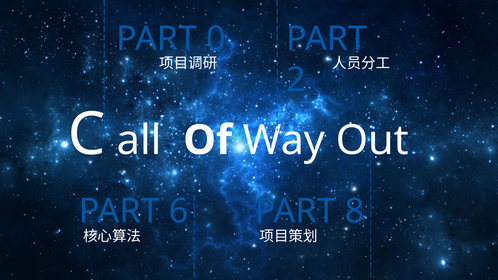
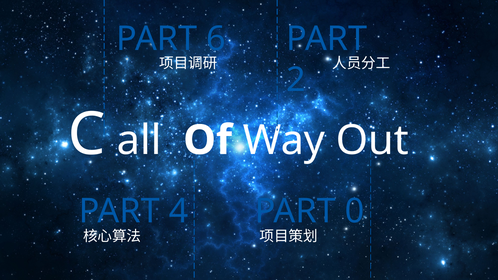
0: 0 -> 6
8: 8 -> 0
6: 6 -> 4
